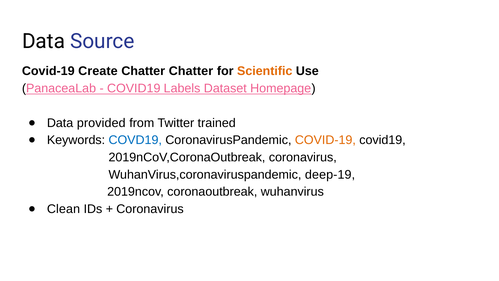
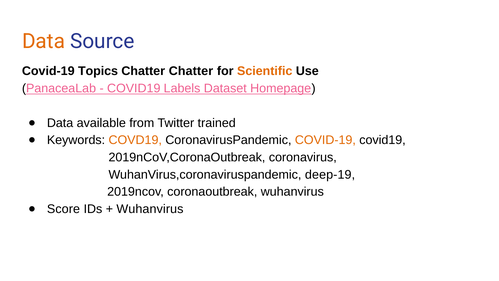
Data at (43, 41) colour: black -> orange
Create: Create -> Topics
provided: provided -> available
COVD19 colour: blue -> orange
Clean: Clean -> Score
Coronavirus at (150, 209): Coronavirus -> Wuhanvirus
